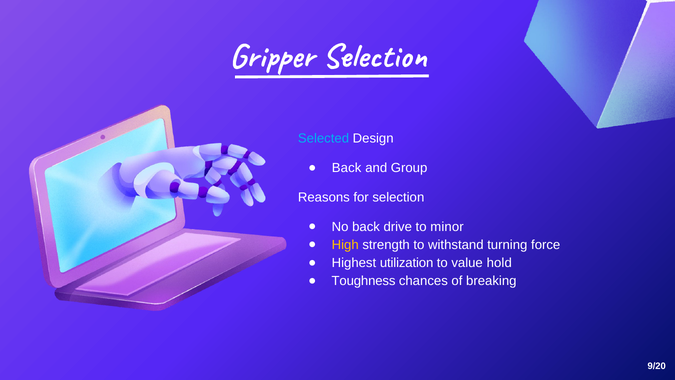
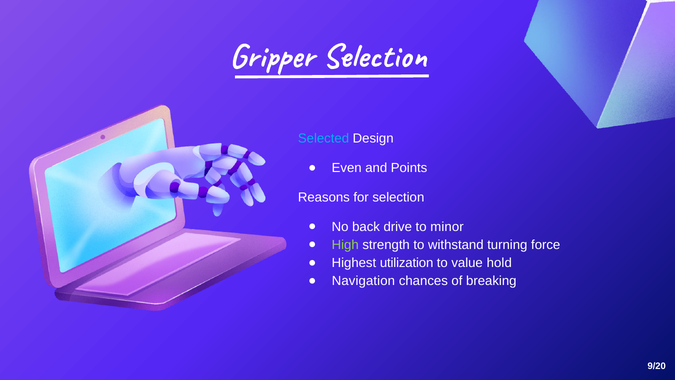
Back at (347, 168): Back -> Even
Group: Group -> Points
High colour: yellow -> light green
Toughness: Toughness -> Navigation
